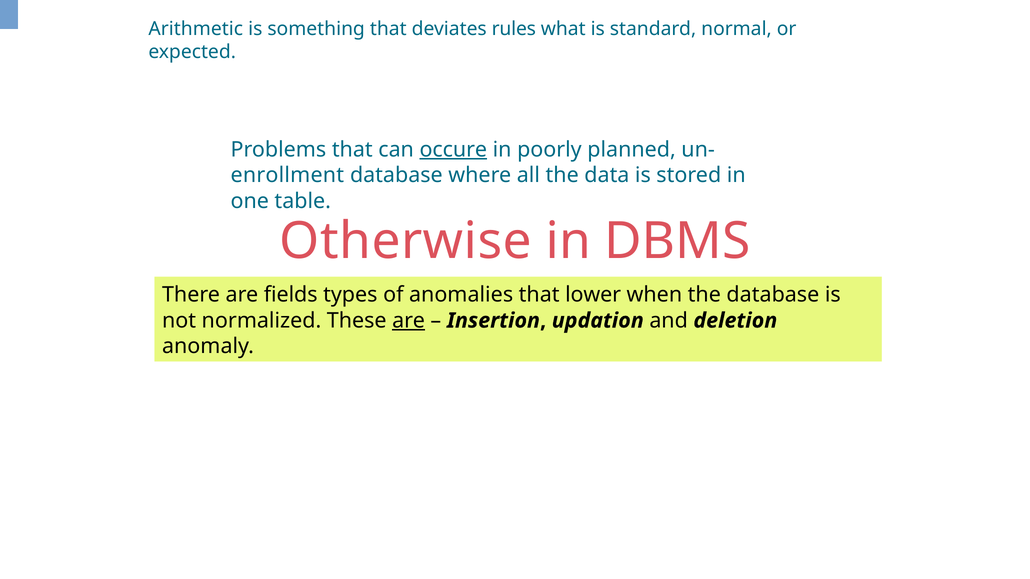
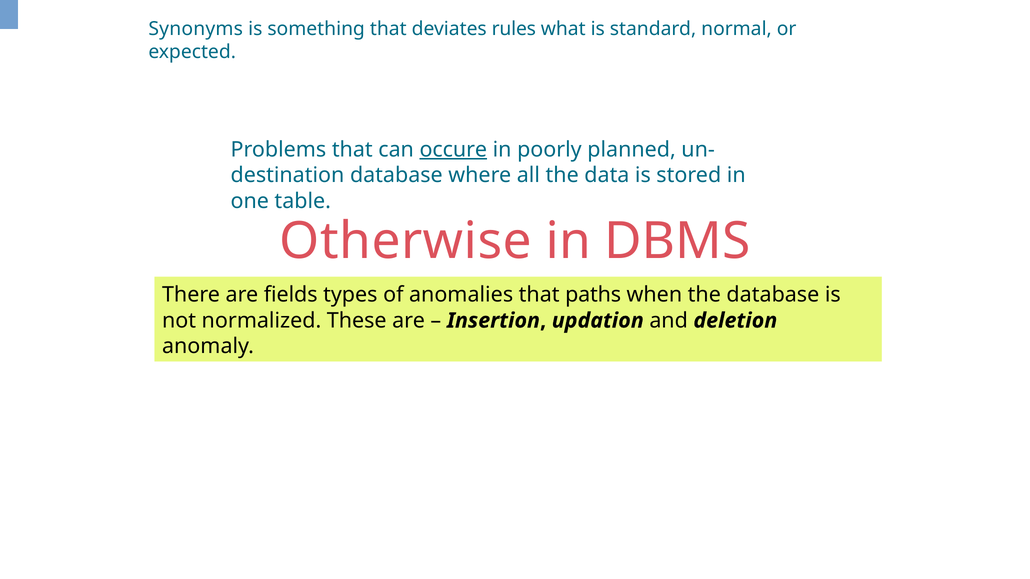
Arithmetic: Arithmetic -> Synonyms
enrollment: enrollment -> destination
lower: lower -> paths
are at (409, 321) underline: present -> none
